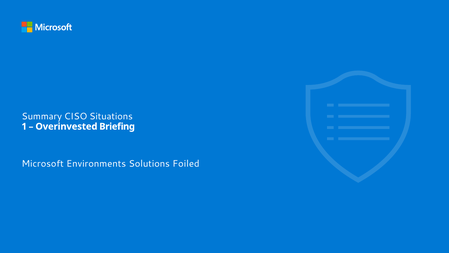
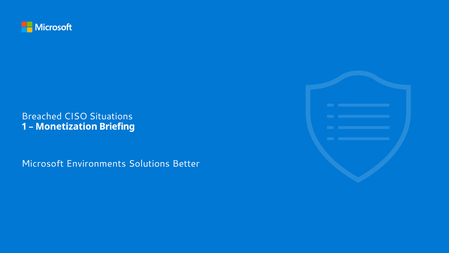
Summary: Summary -> Breached
Overinvested: Overinvested -> Monetization
Foiled: Foiled -> Better
